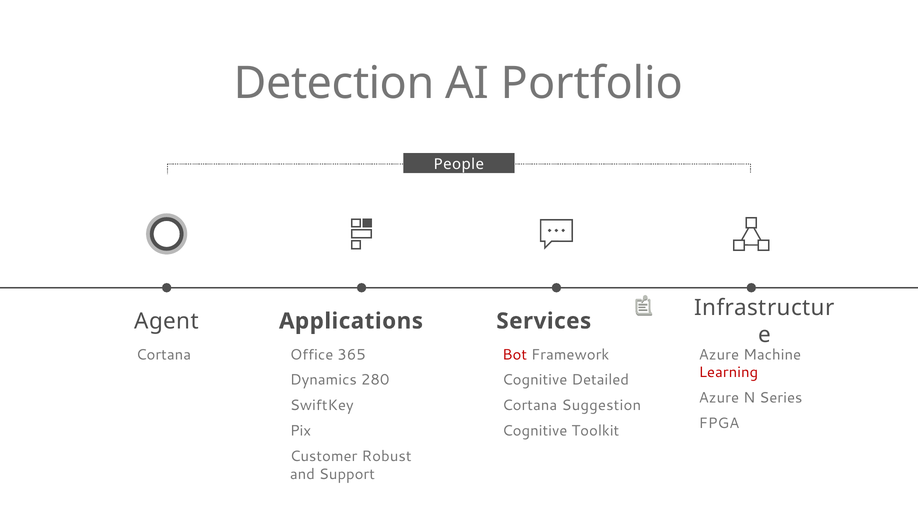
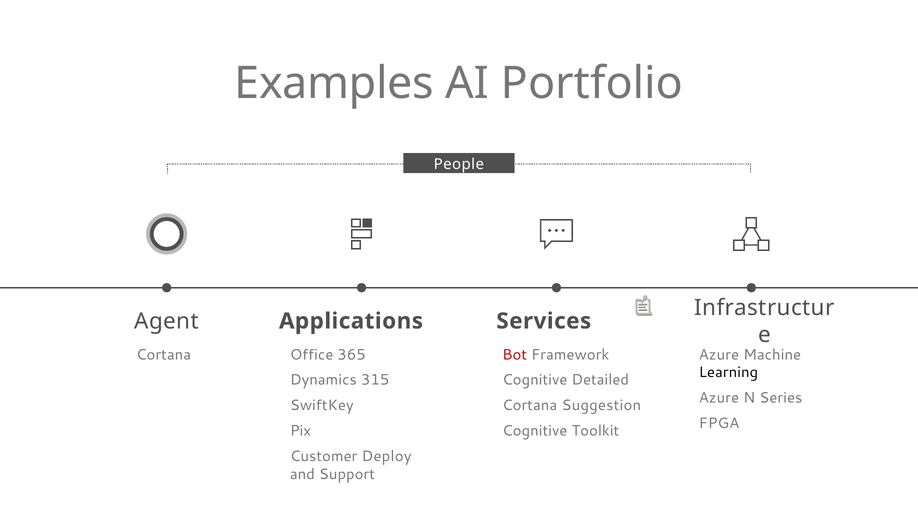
Detection: Detection -> Examples
Learning colour: red -> black
280: 280 -> 315
Robust: Robust -> Deploy
